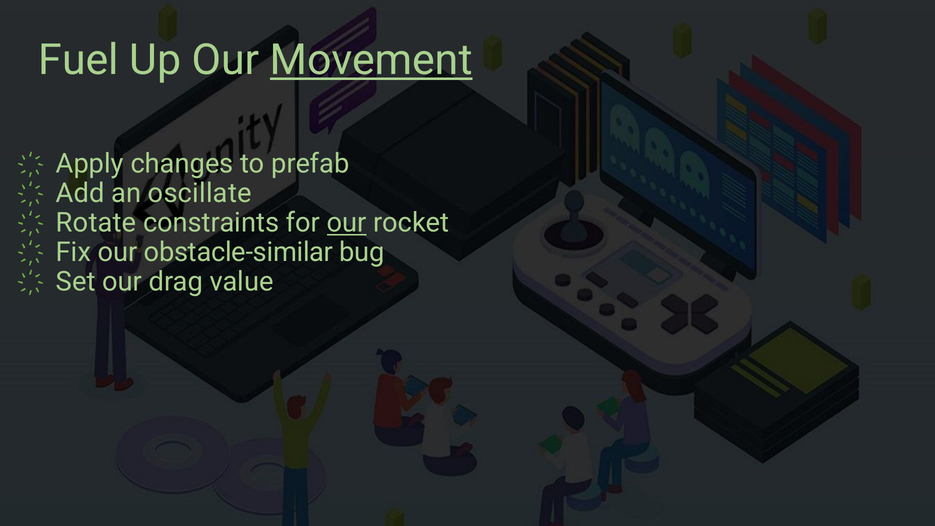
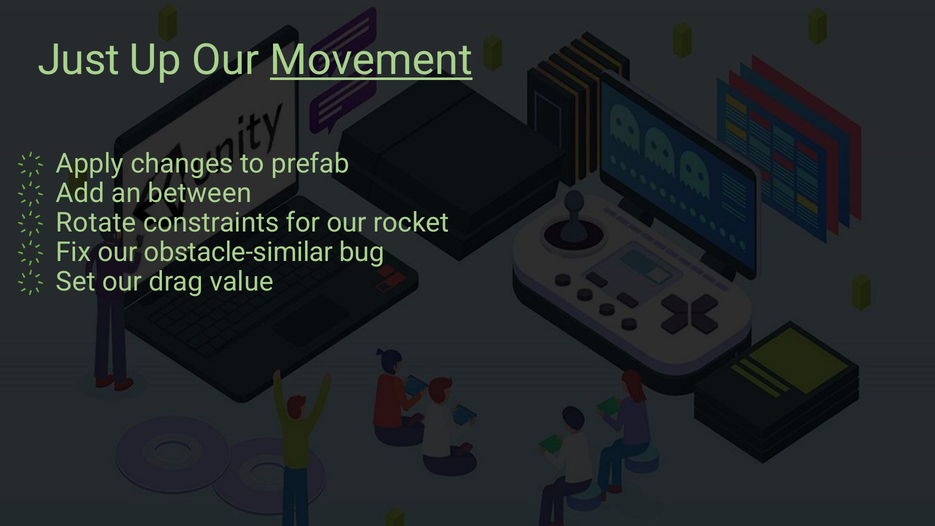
Fuel: Fuel -> Just
oscillate: oscillate -> between
our at (347, 223) underline: present -> none
